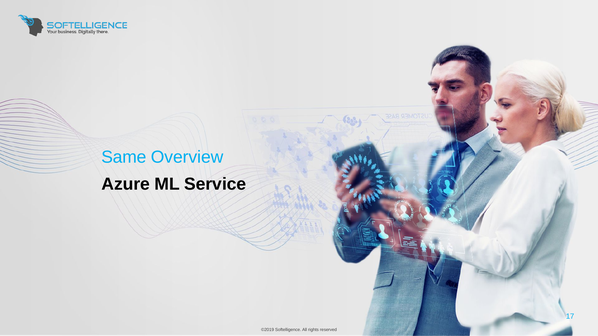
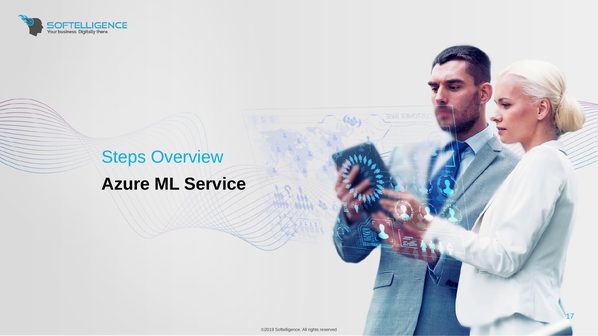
Same: Same -> Steps
